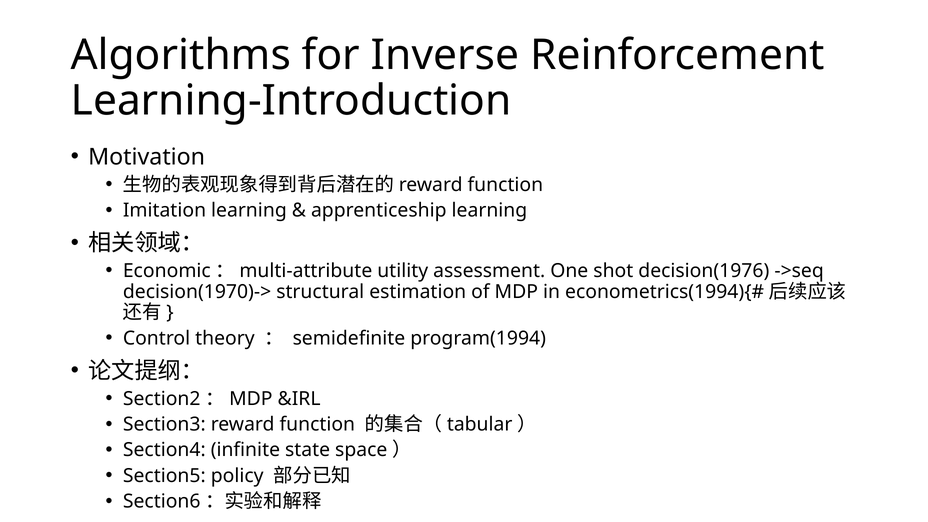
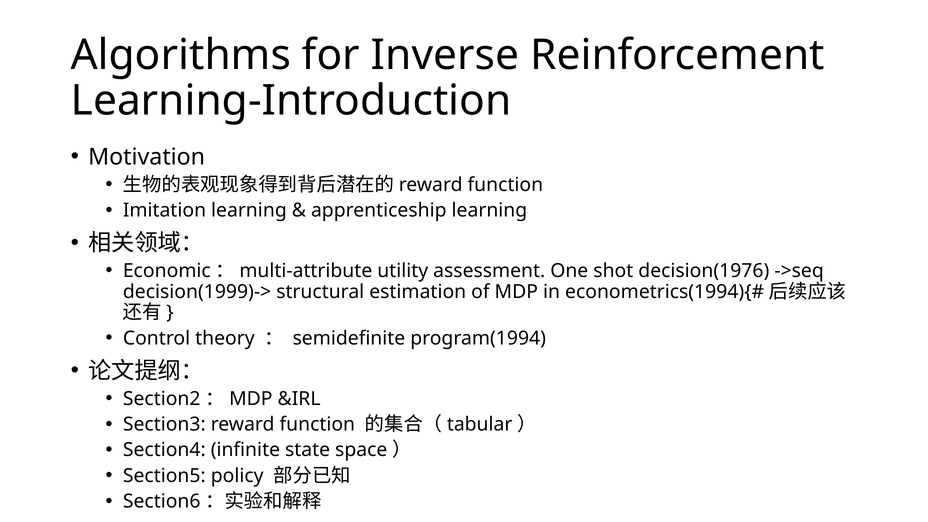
decision(1970)->: decision(1970)-> -> decision(1999)->
